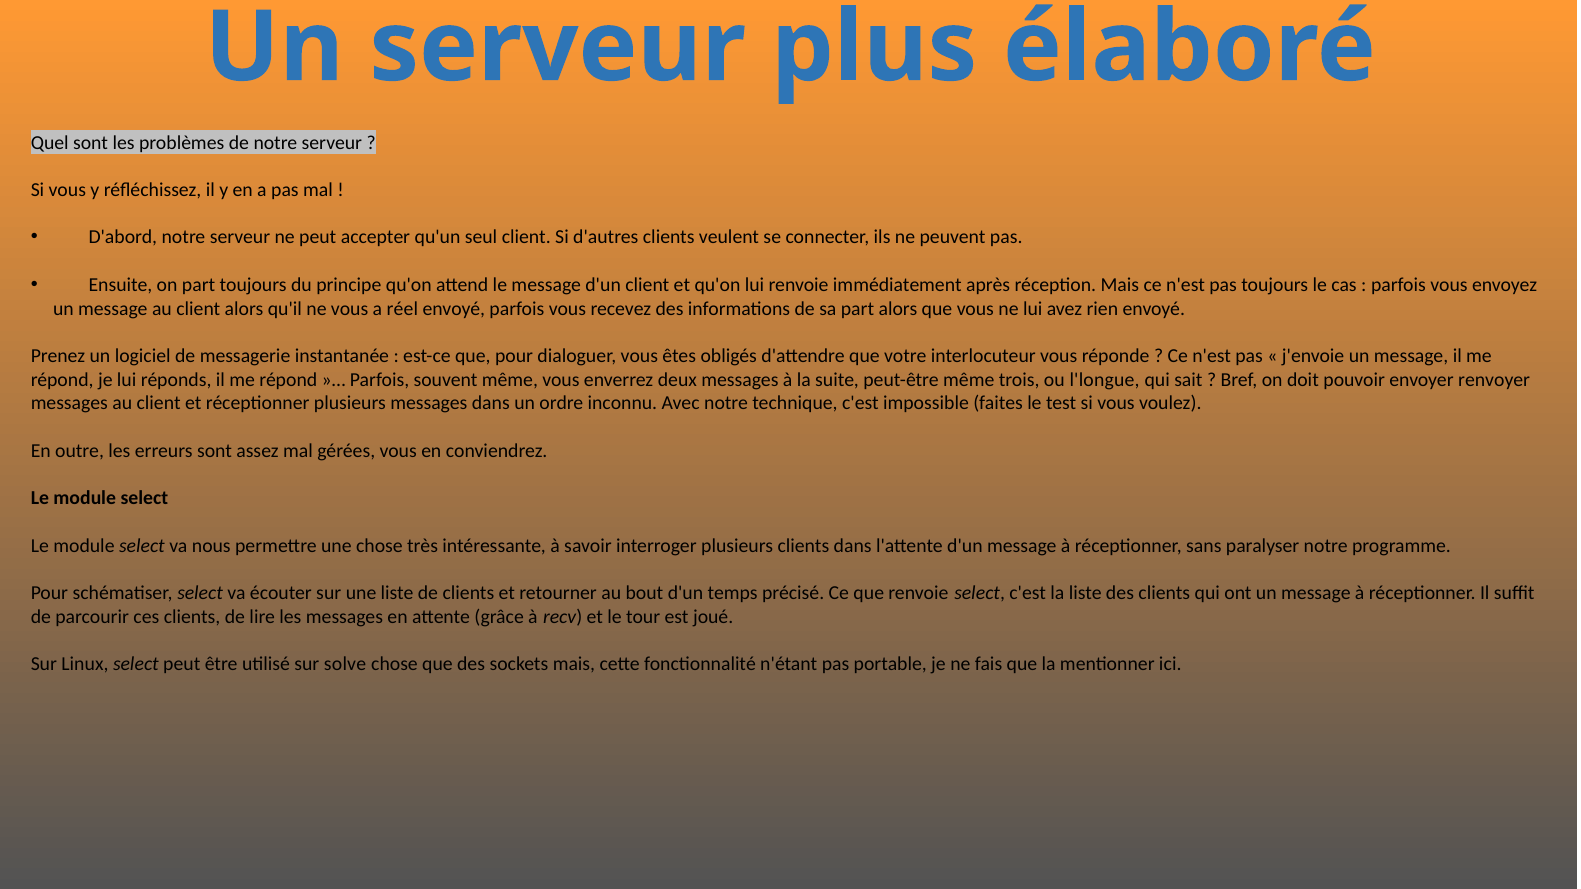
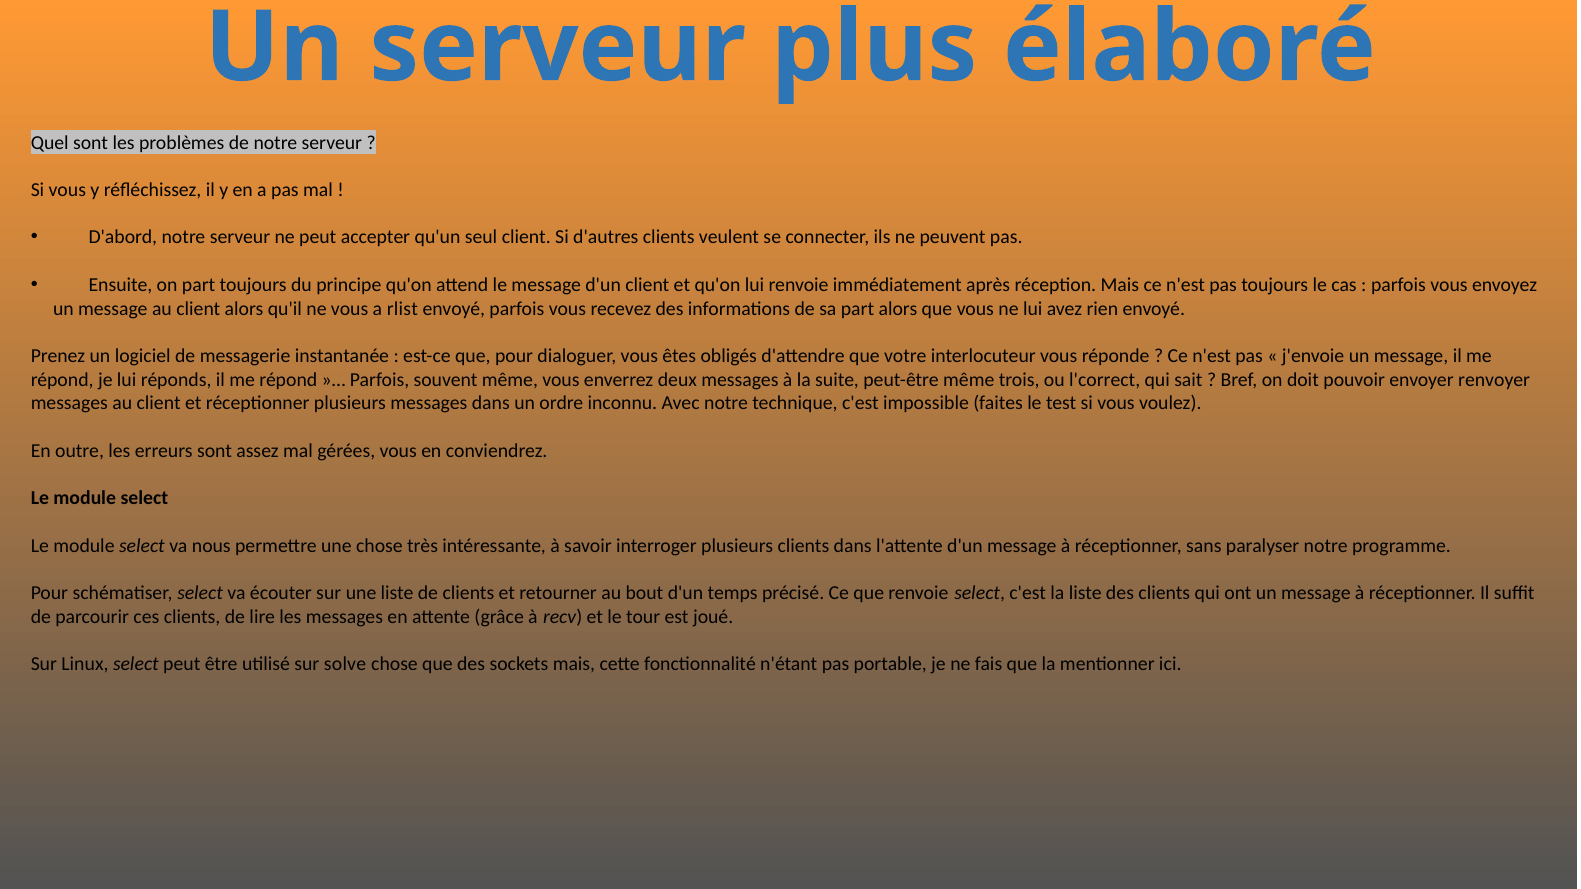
réel: réel -> rlist
l'longue: l'longue -> l'correct
